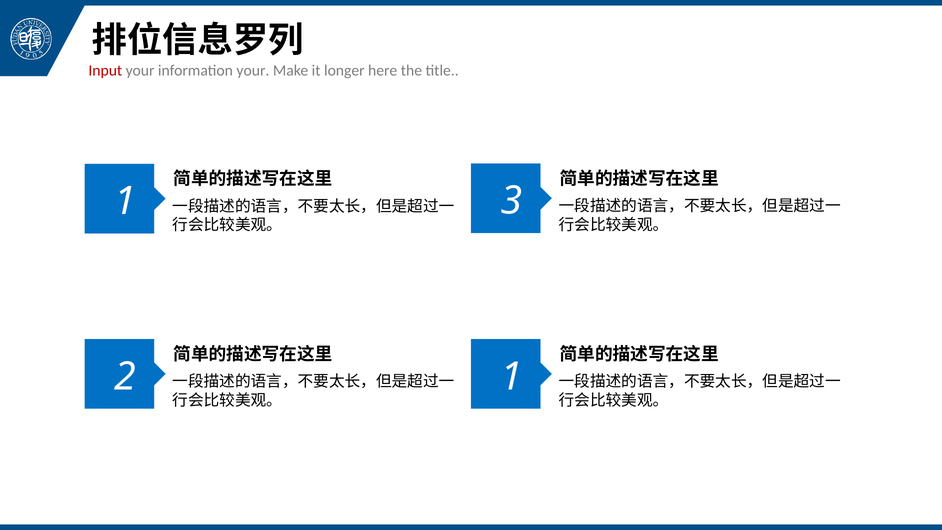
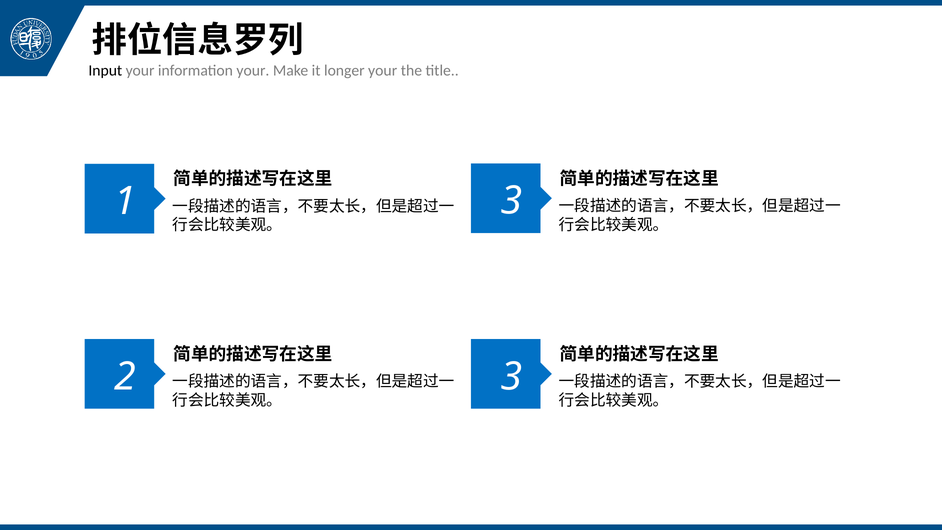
Input colour: red -> black
longer here: here -> your
1 at (511, 377): 1 -> 3
